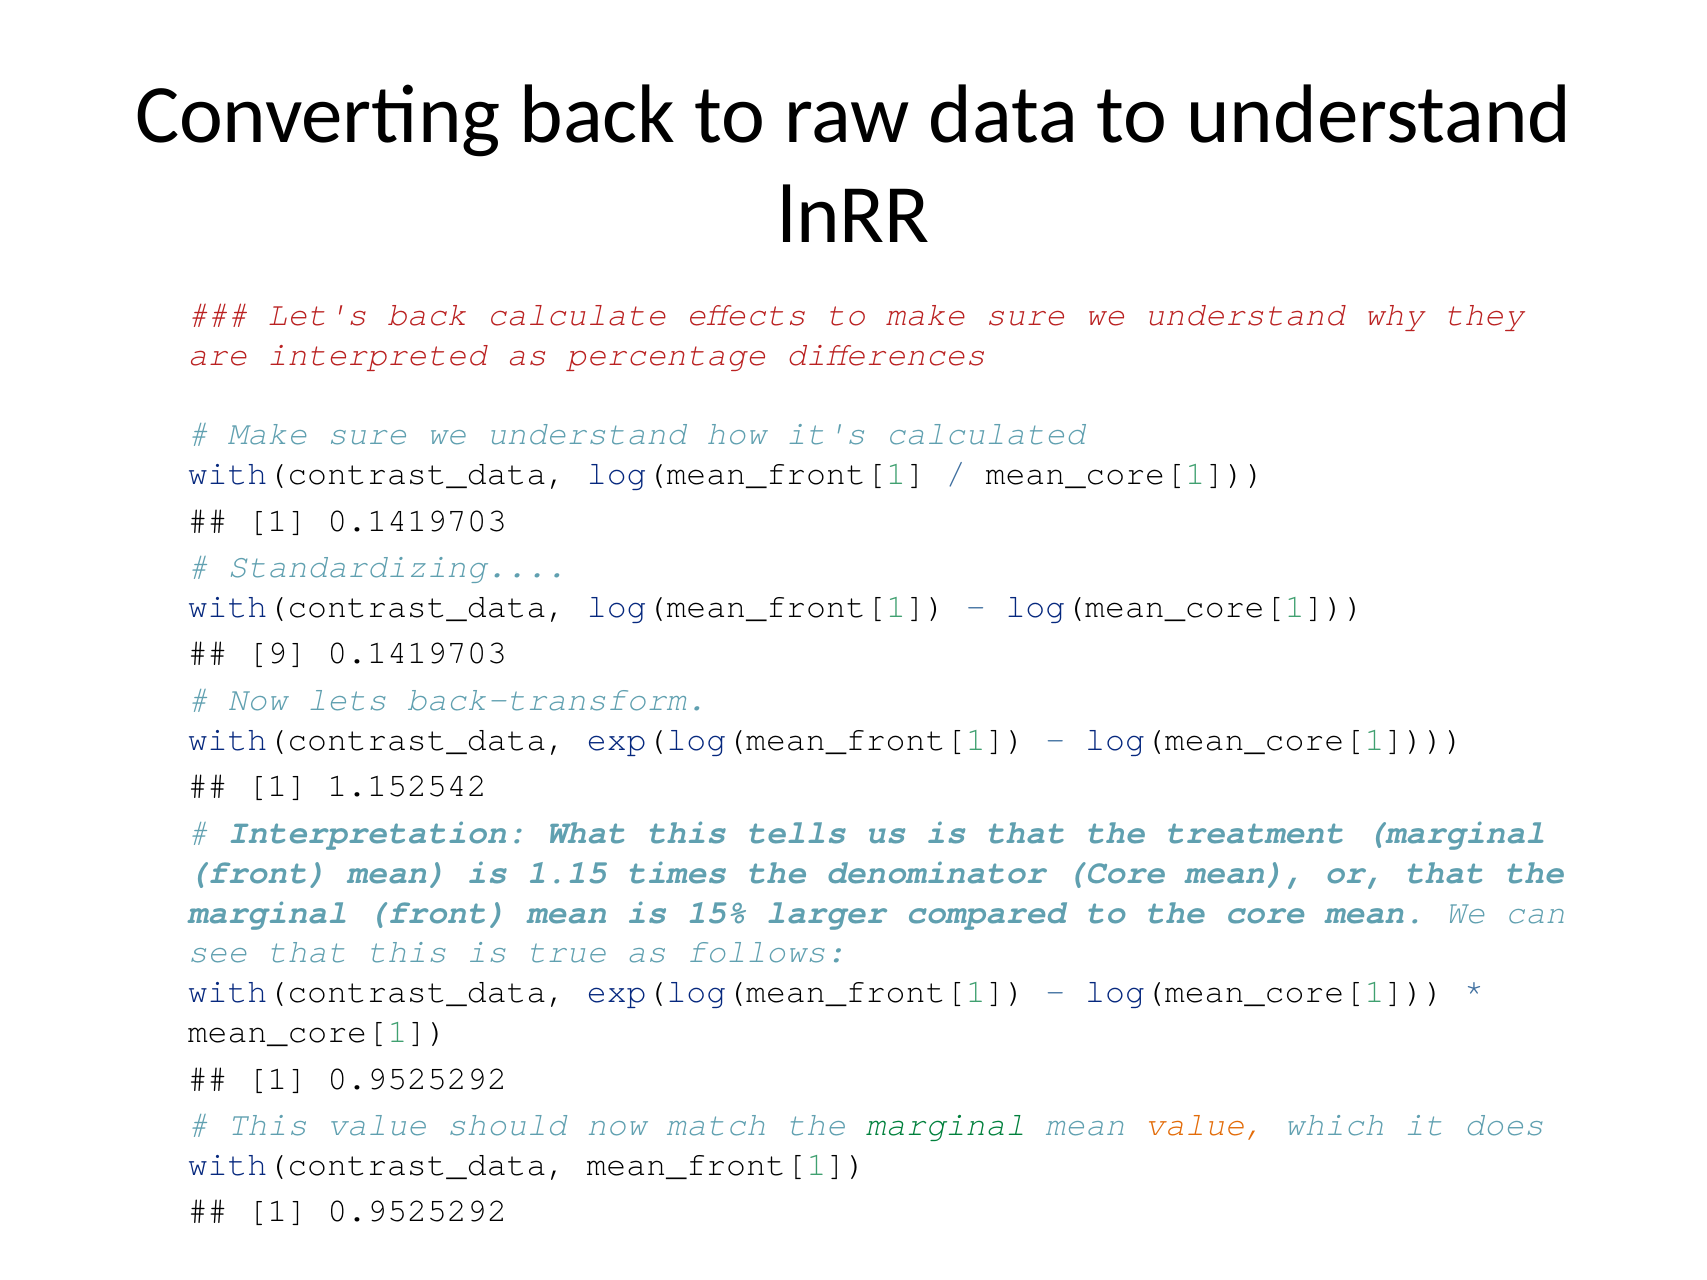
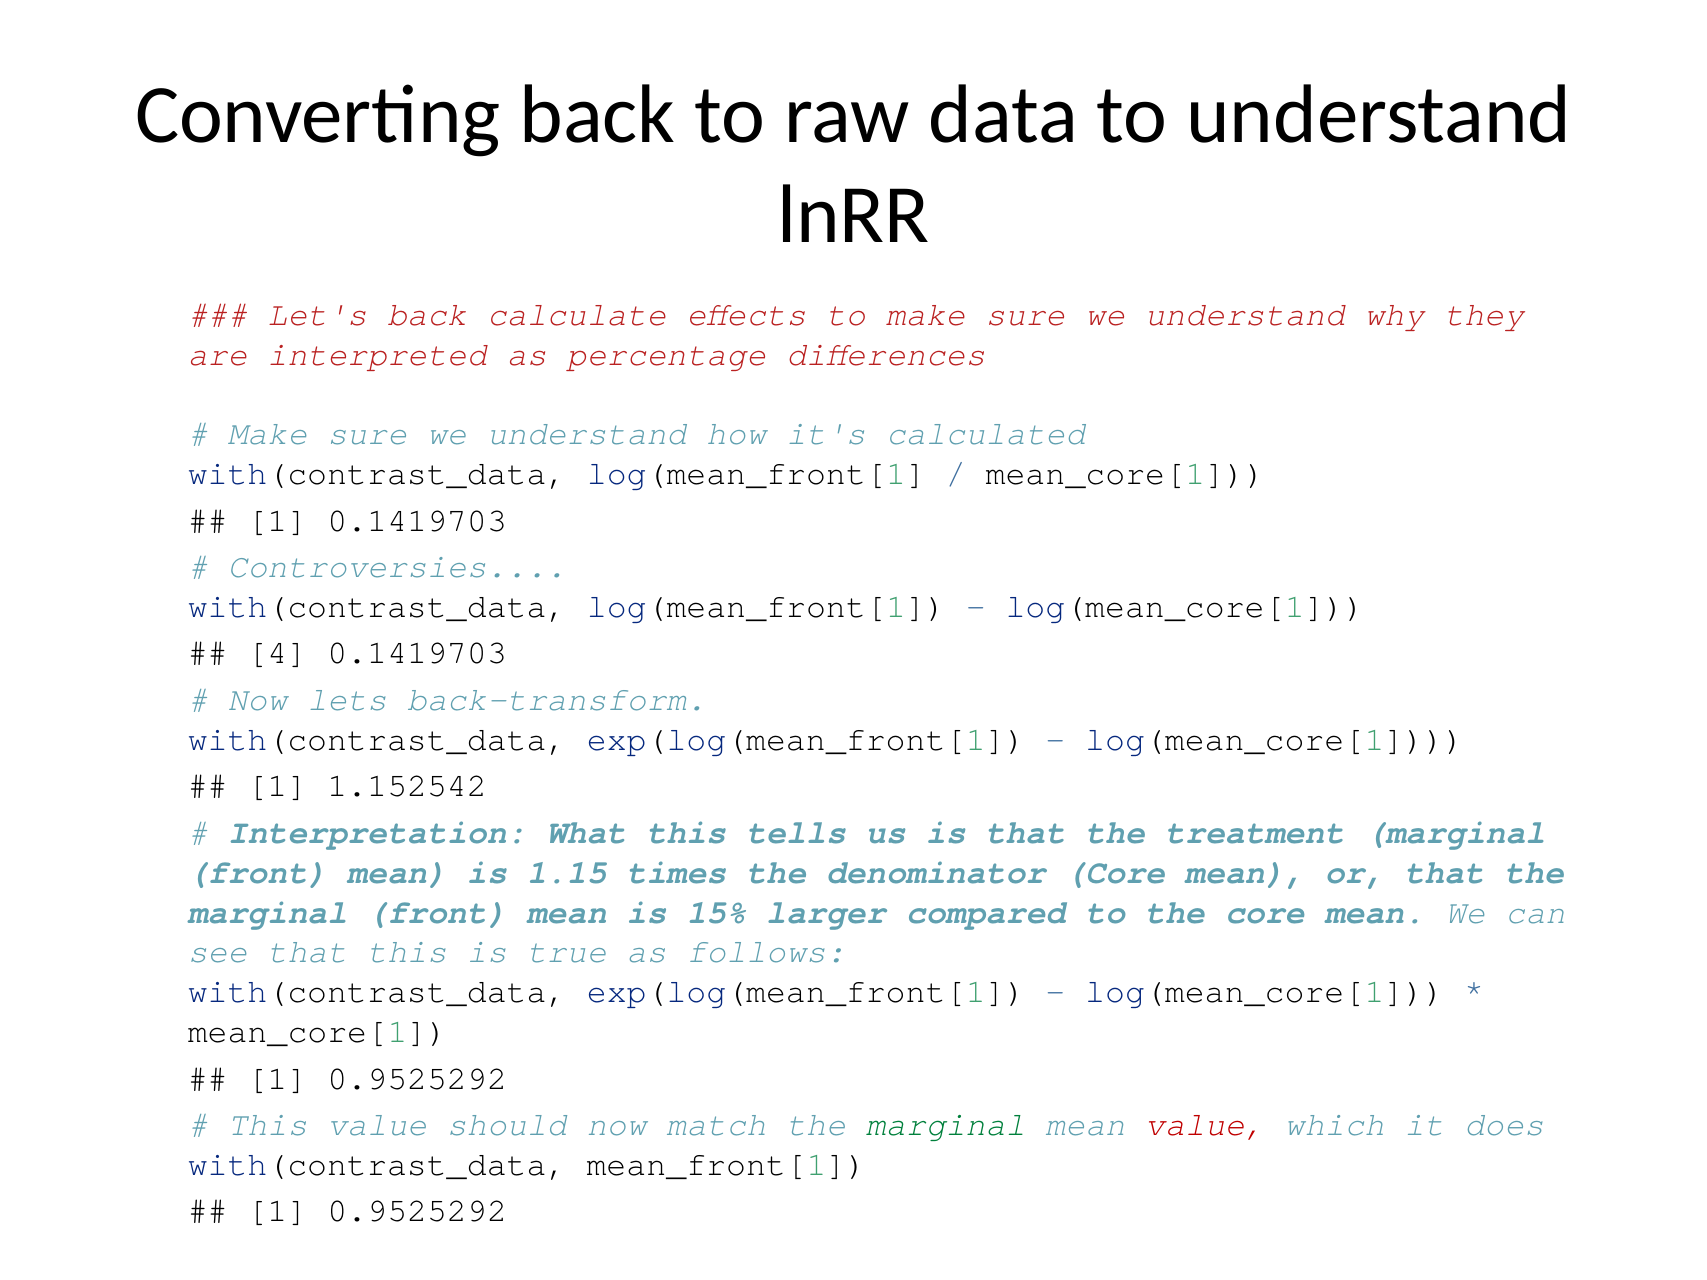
Standardizing: Standardizing -> Controversies
9: 9 -> 4
value at (1205, 1125) colour: orange -> red
